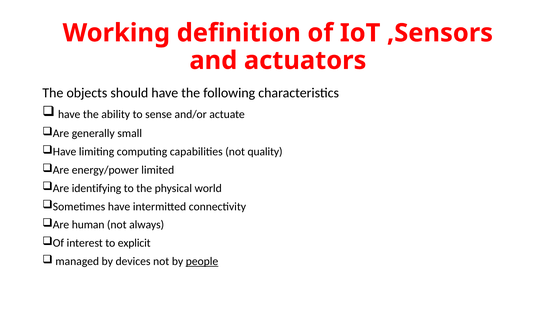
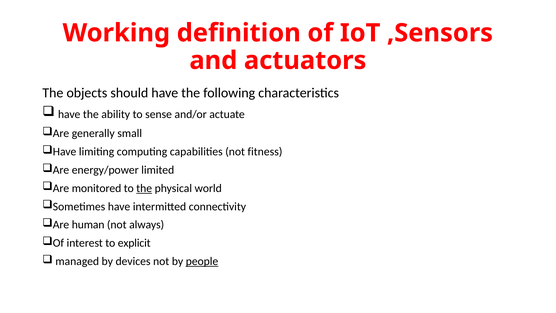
quality: quality -> fitness
identifying: identifying -> monitored
the at (144, 188) underline: none -> present
